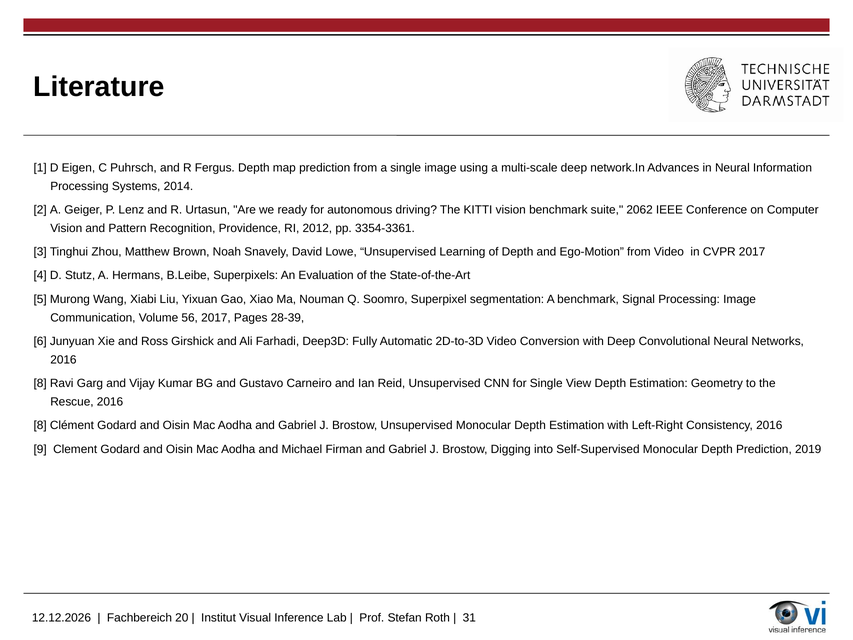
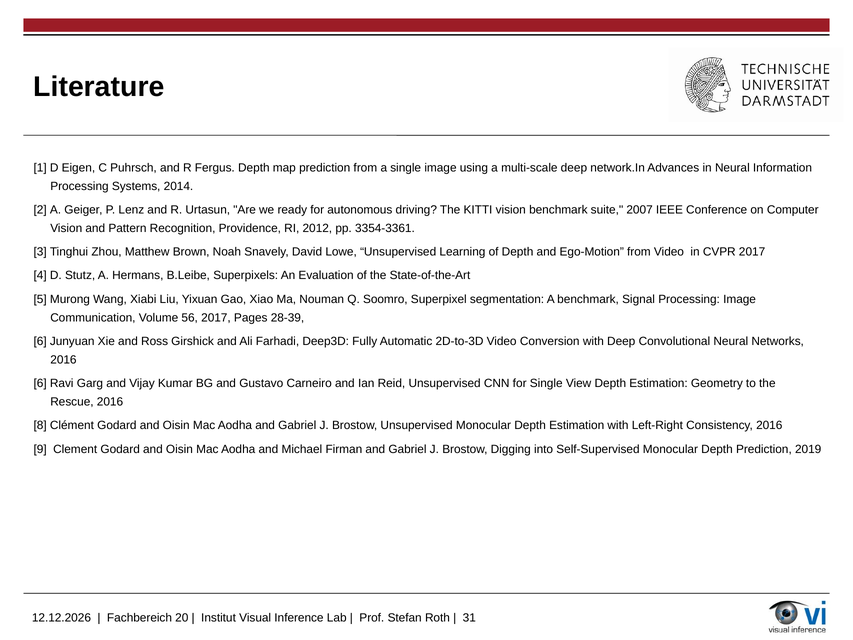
2062: 2062 -> 2007
8 at (40, 383): 8 -> 6
